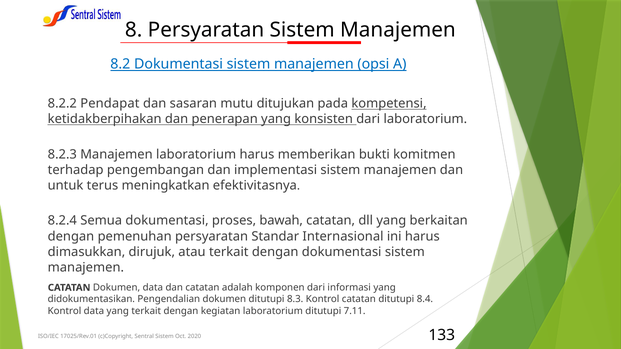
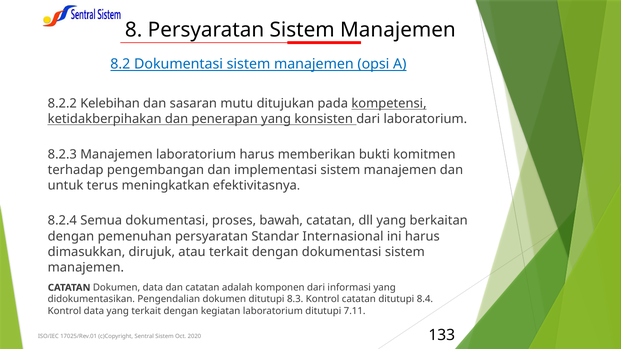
Pendapat: Pendapat -> Kelebihan
